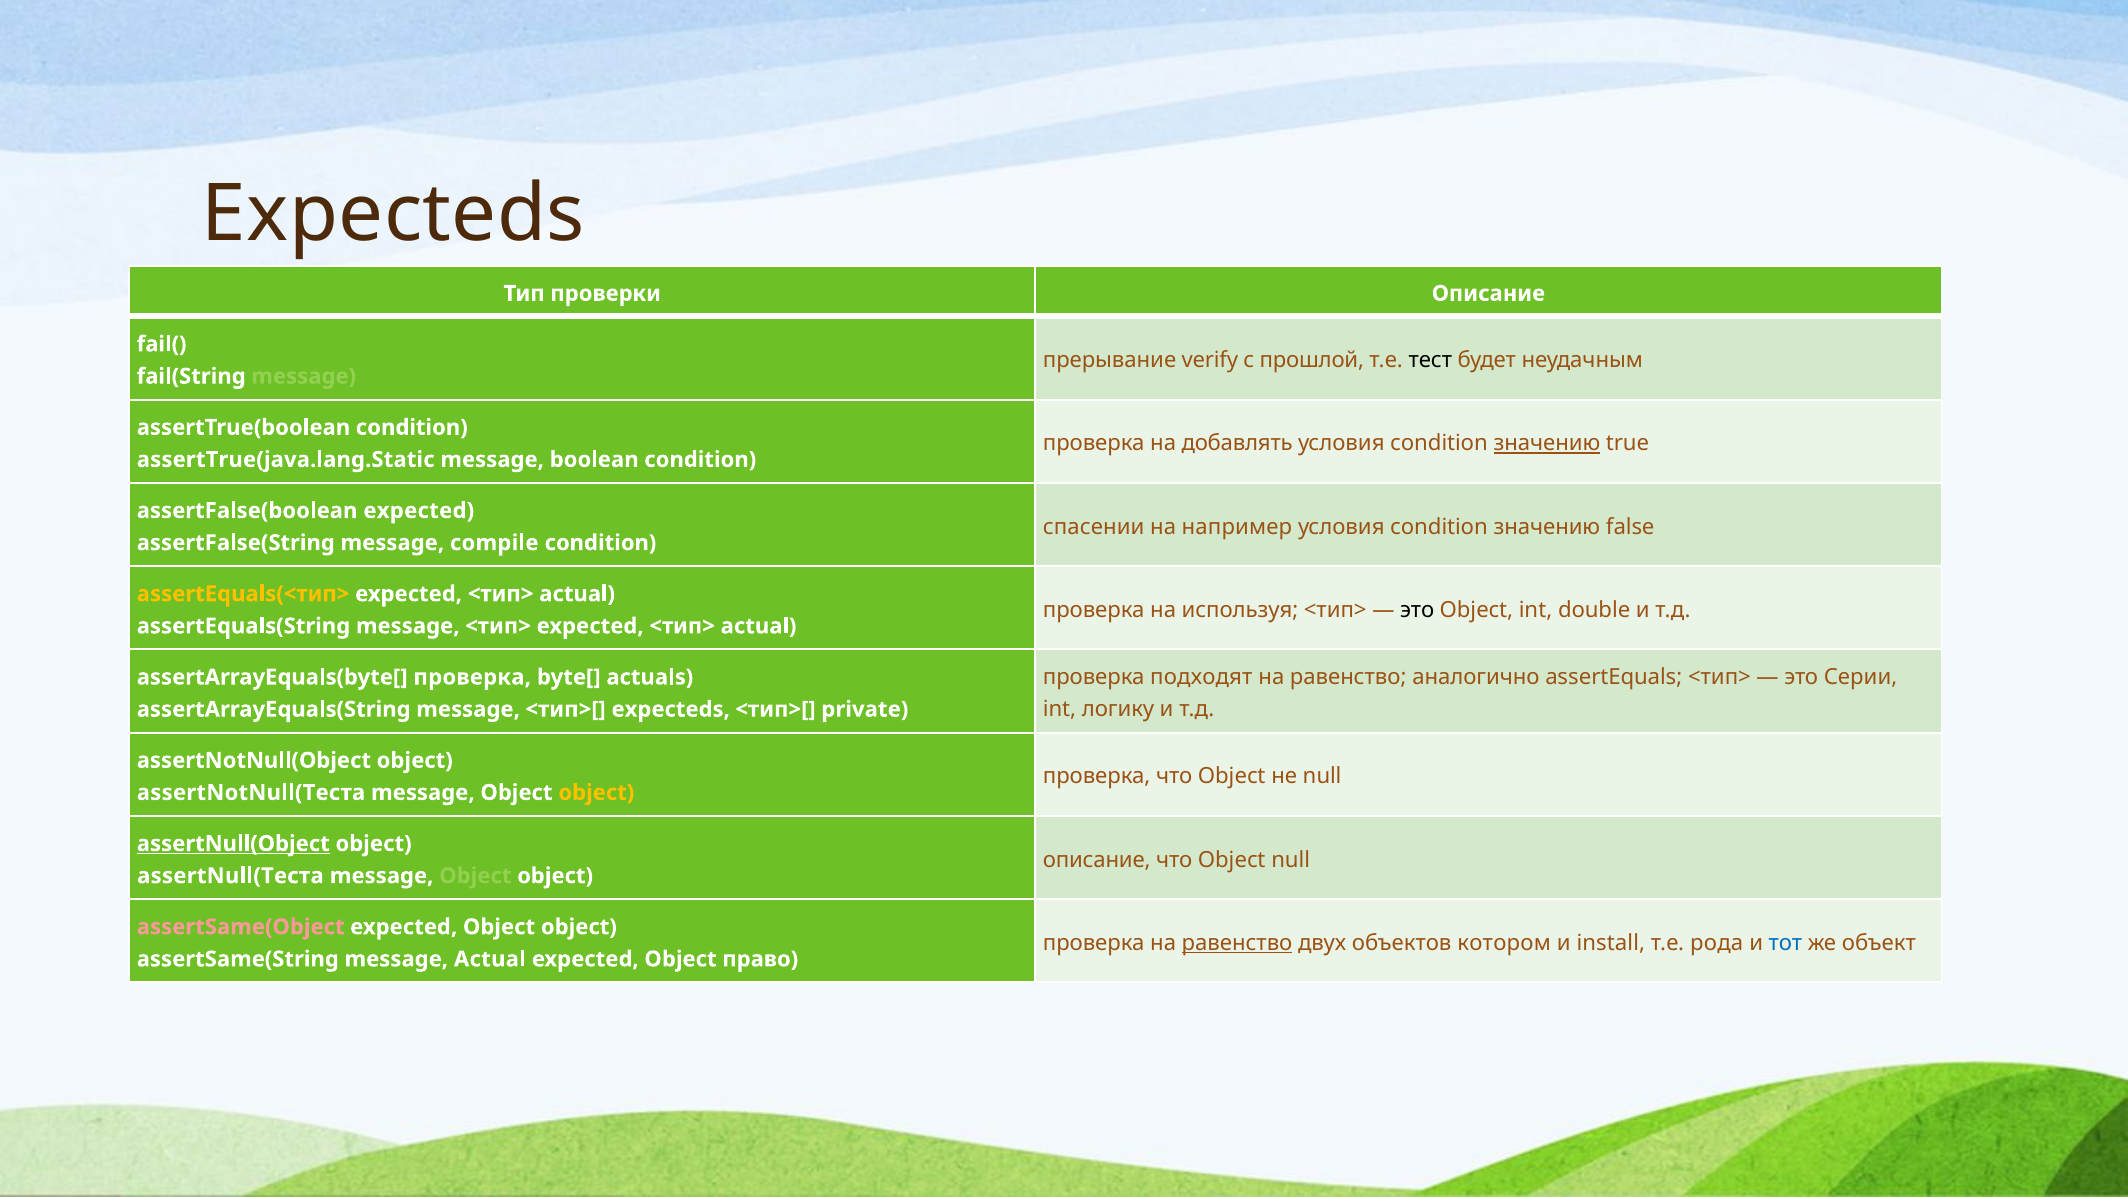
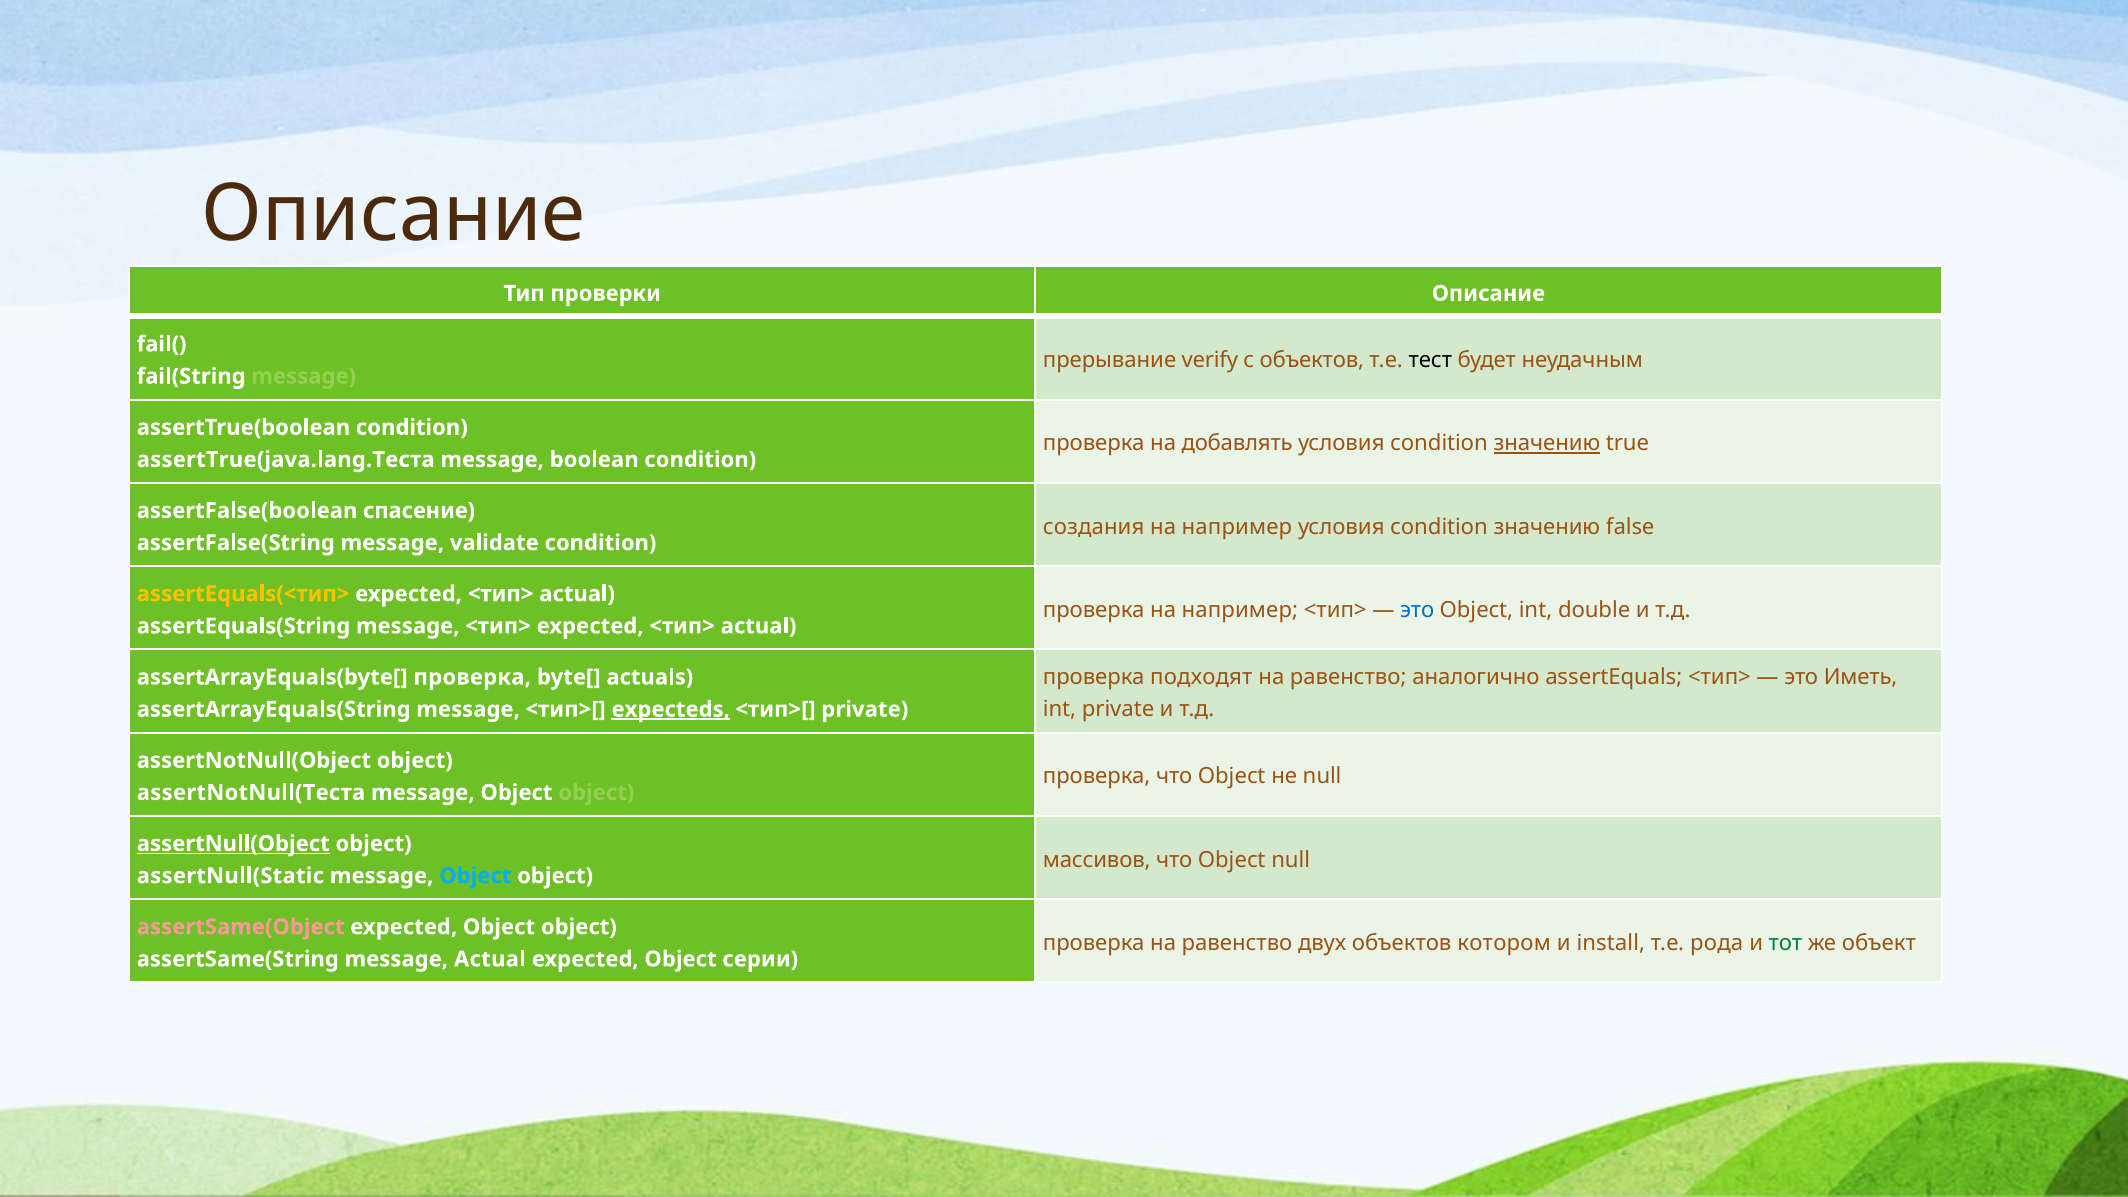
Expecteds at (393, 214): Expecteds -> Описание
с прошлой: прошлой -> объектов
assertTrue(java.lang.Static: assertTrue(java.lang.Static -> assertTrue(java.lang.Теста
assertFalse(boolean expected: expected -> спасение
спасении: спасении -> создания
compile: compile -> validate
проверка на используя: используя -> например
это at (1417, 610) colour: black -> blue
Серии: Серии -> Иметь
int логику: логику -> private
expecteds at (671, 709) underline: none -> present
object at (596, 793) colour: yellow -> light green
описание at (1097, 860): описание -> массивов
assertNull(Теста: assertNull(Теста -> assertNull(Static
Object at (475, 876) colour: light green -> light blue
равенство at (1237, 943) underline: present -> none
тот colour: blue -> green
право: право -> серии
